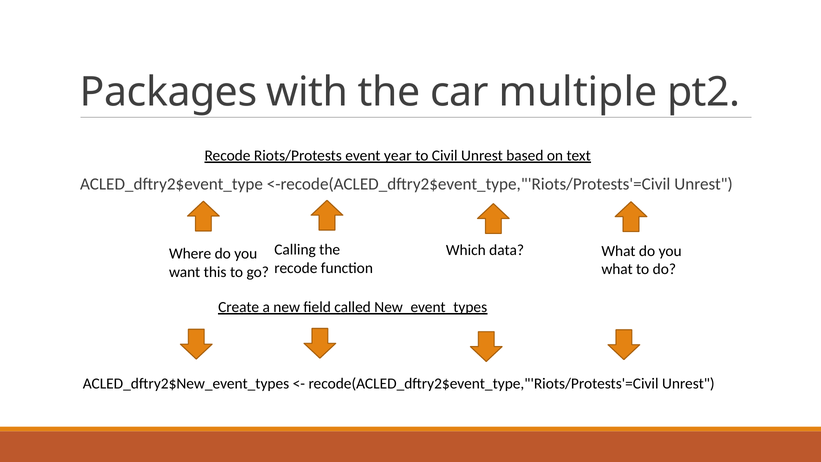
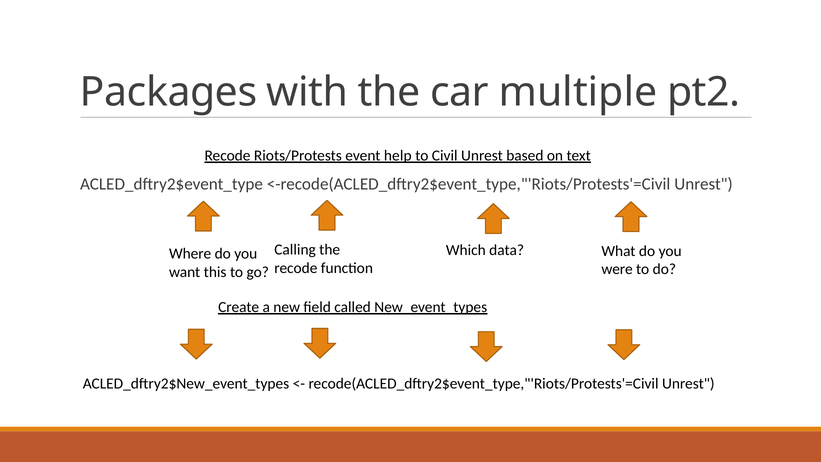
year: year -> help
what at (617, 269): what -> were
